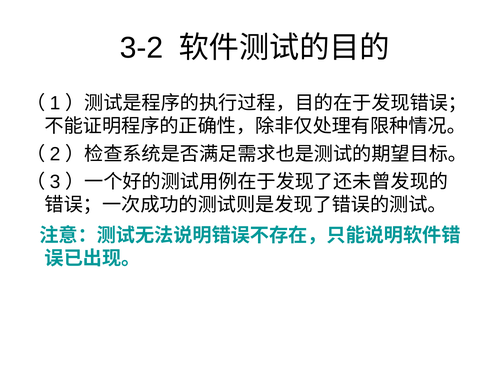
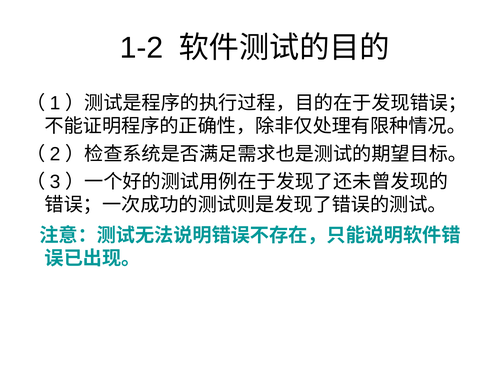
3-2: 3-2 -> 1-2
